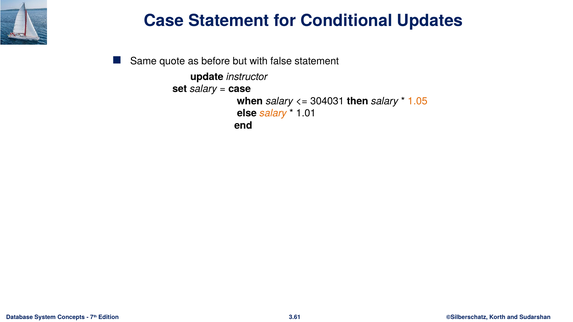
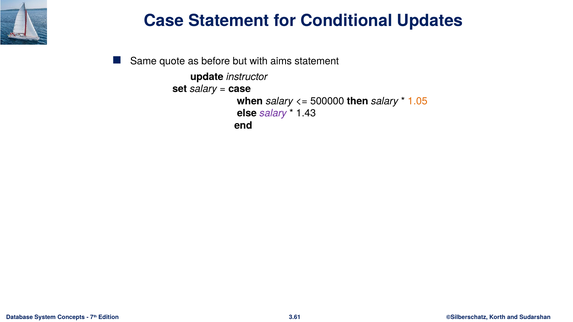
false: false -> aims
304031: 304031 -> 500000
salary at (273, 113) colour: orange -> purple
1.01: 1.01 -> 1.43
